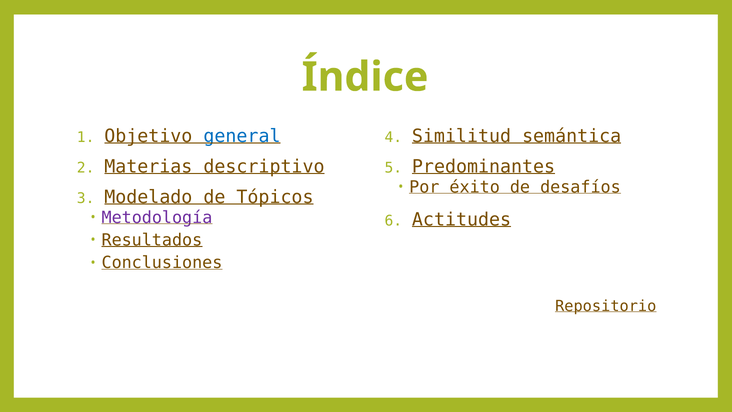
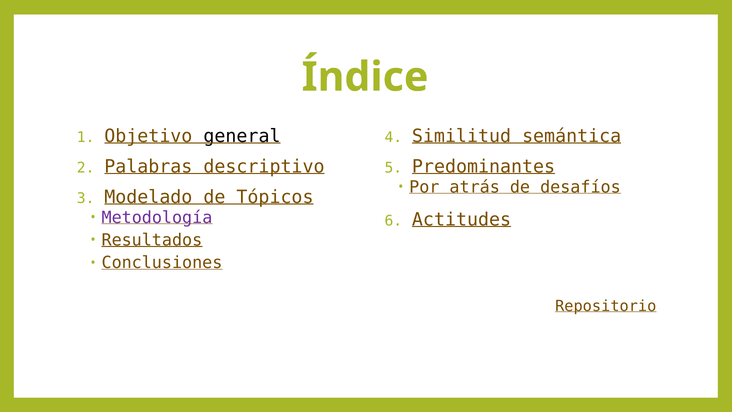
general colour: blue -> black
Materias: Materias -> Palabras
éxito: éxito -> atrás
